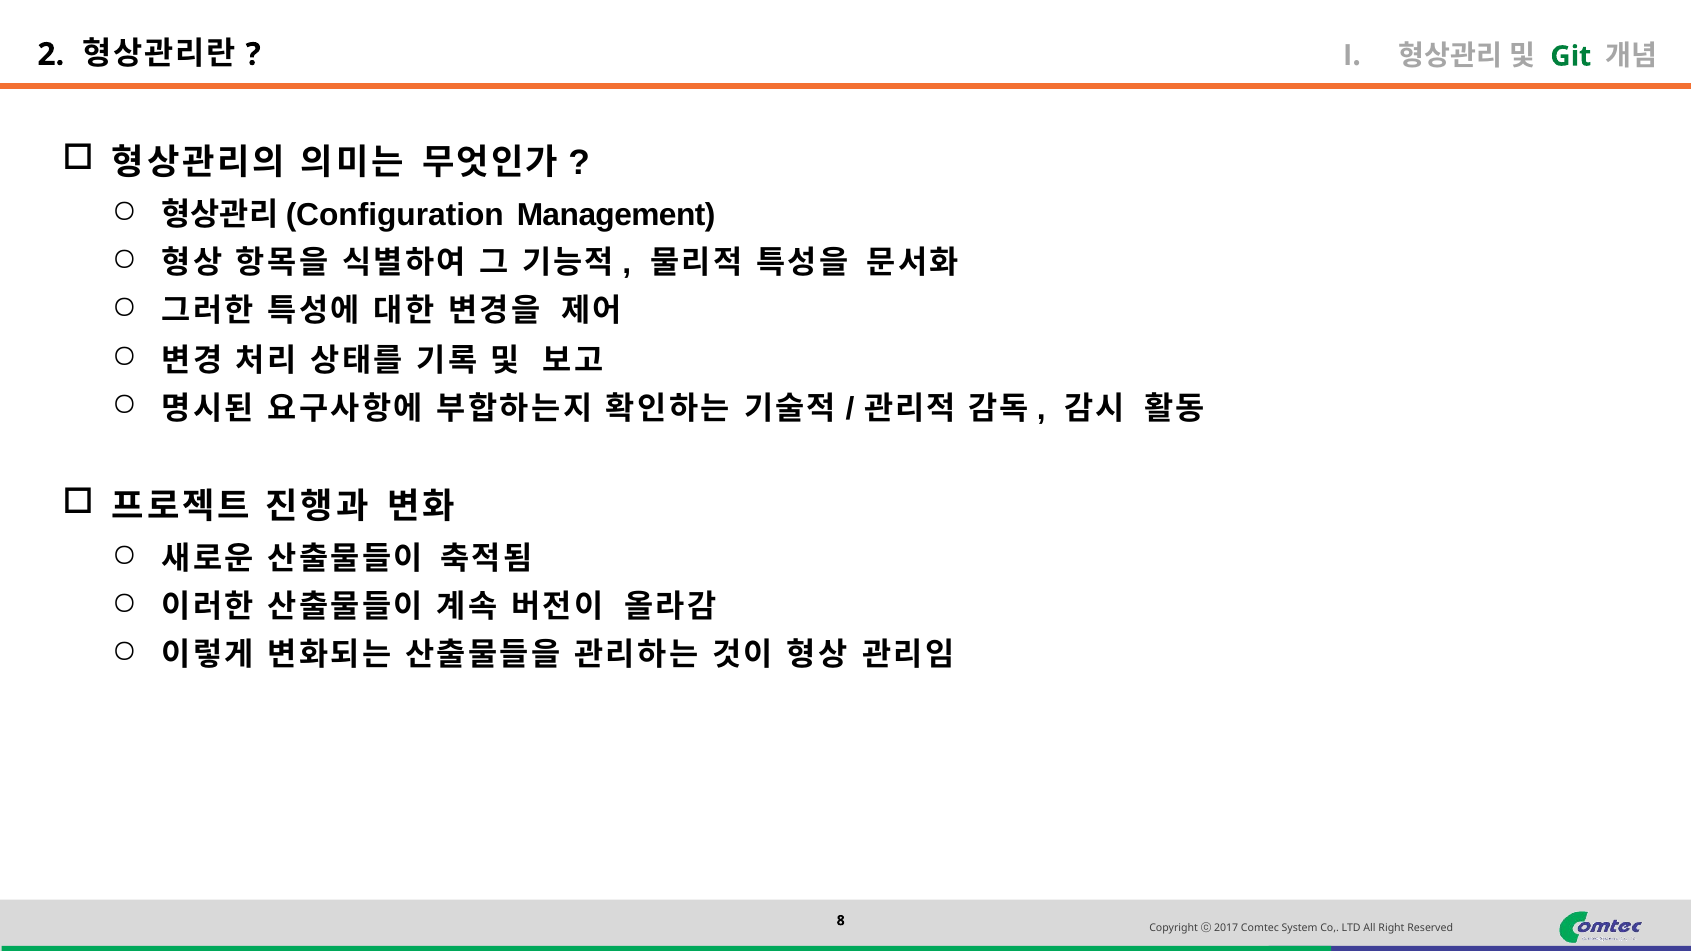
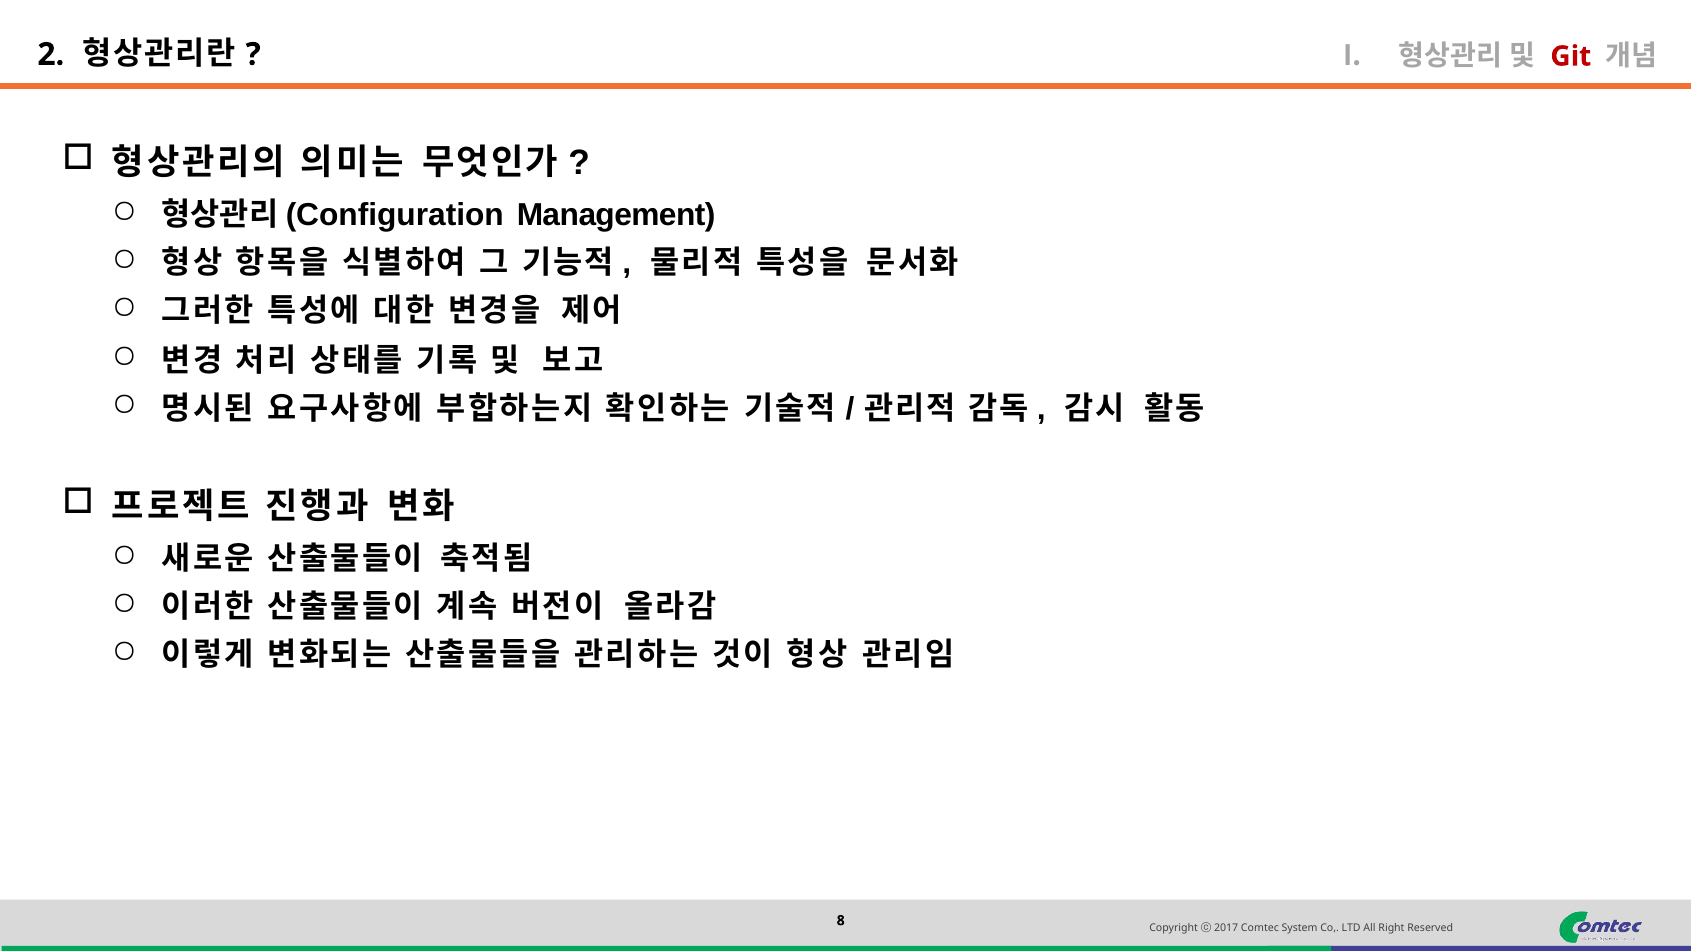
Git colour: green -> red
